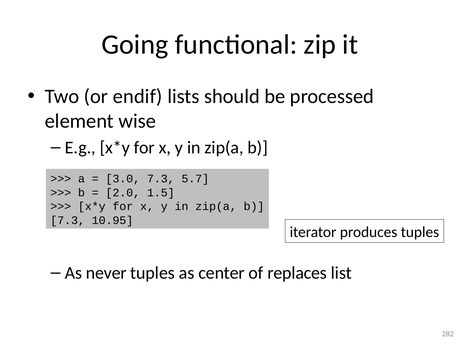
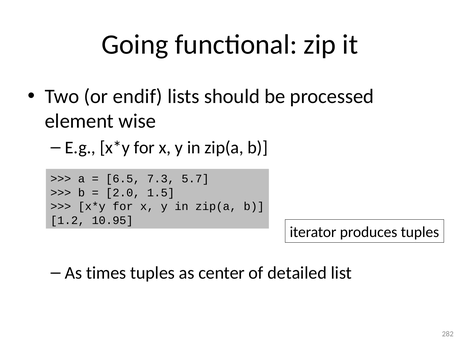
3.0: 3.0 -> 6.5
7.3 at (68, 220): 7.3 -> 1.2
never: never -> times
replaces: replaces -> detailed
